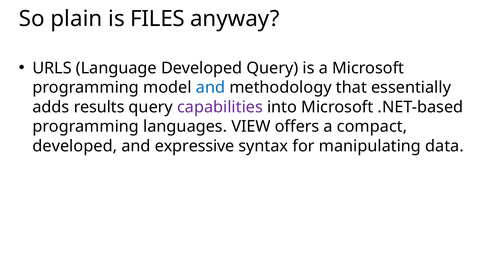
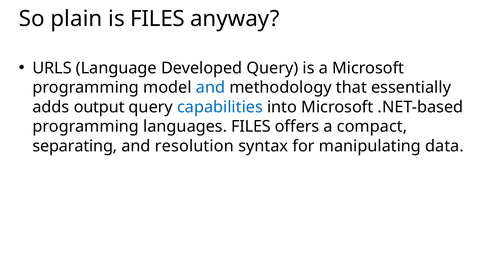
results: results -> output
capabilities colour: purple -> blue
languages VIEW: VIEW -> FILES
developed at (75, 146): developed -> separating
expressive: expressive -> resolution
